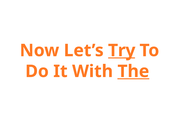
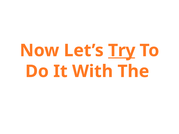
The underline: present -> none
